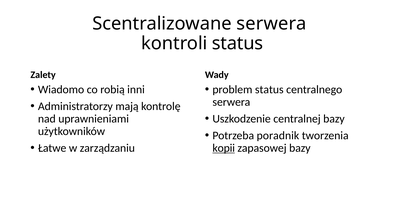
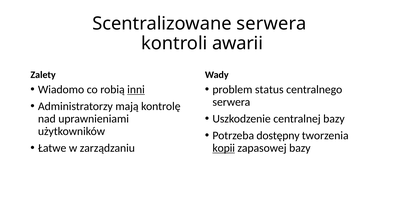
kontroli status: status -> awarii
inni underline: none -> present
poradnik: poradnik -> dostępny
